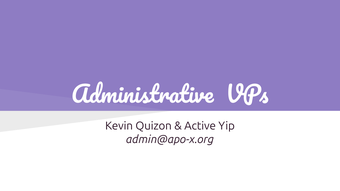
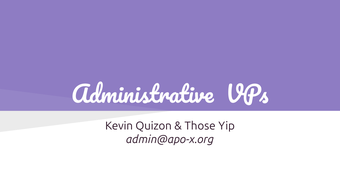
Active: Active -> Those
